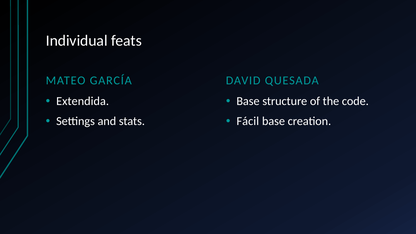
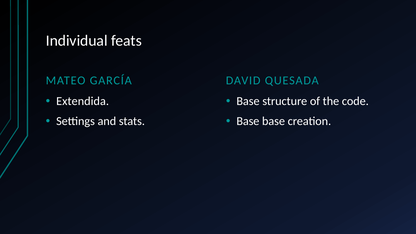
Fácil at (248, 121): Fácil -> Base
